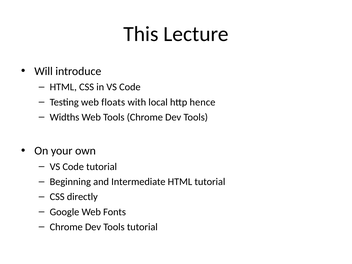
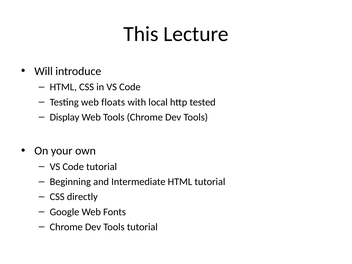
hence: hence -> tested
Widths: Widths -> Display
